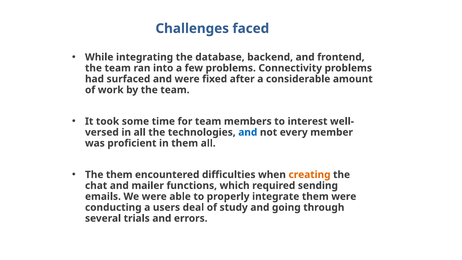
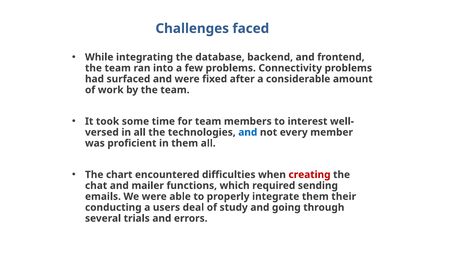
The them: them -> chart
creating colour: orange -> red
them were: were -> their
